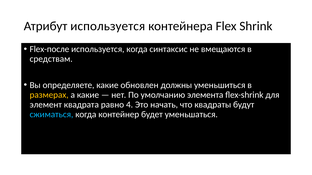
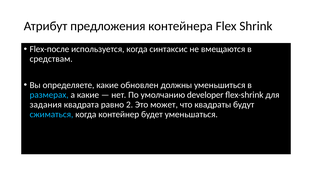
Атрибут используется: используется -> предложения
размерах colour: yellow -> light blue
элемента: элемента -> developer
элемент: элемент -> задания
4: 4 -> 2
начать: начать -> может
